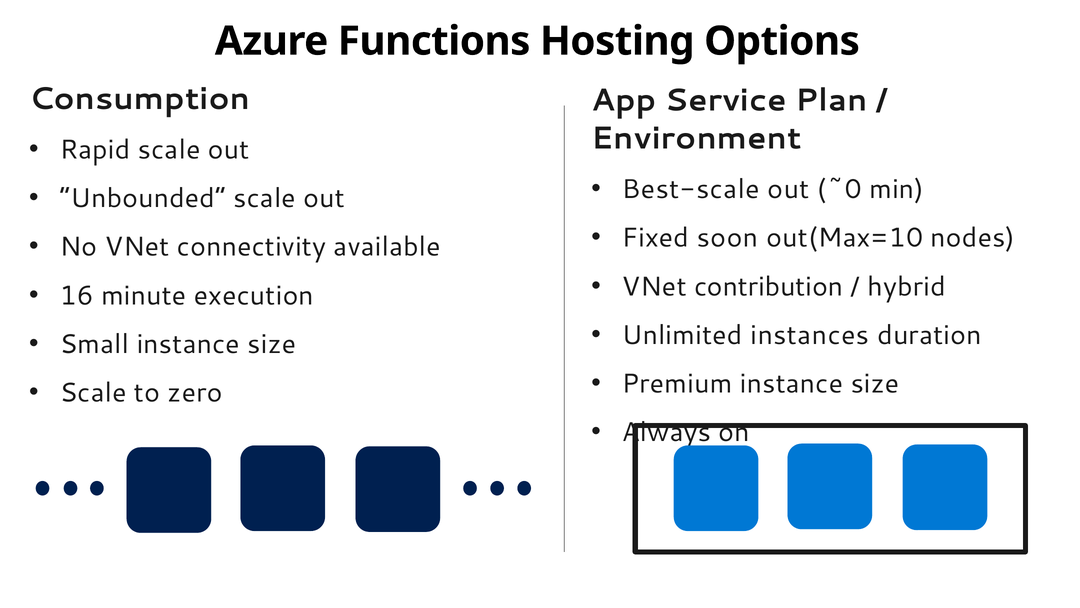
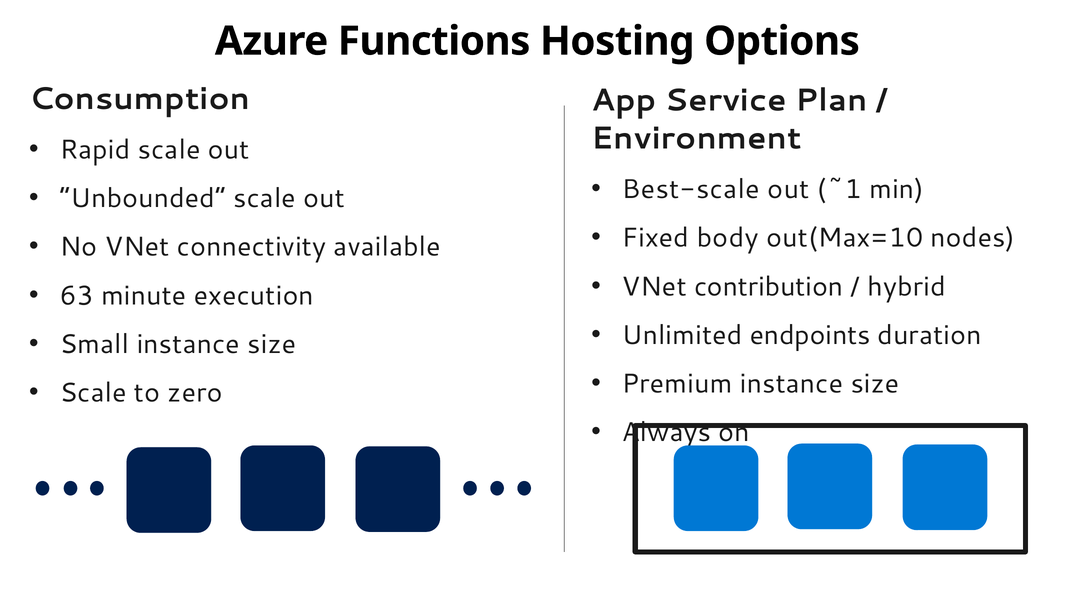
~0: ~0 -> ~1
soon: soon -> body
16: 16 -> 63
instances: instances -> endpoints
